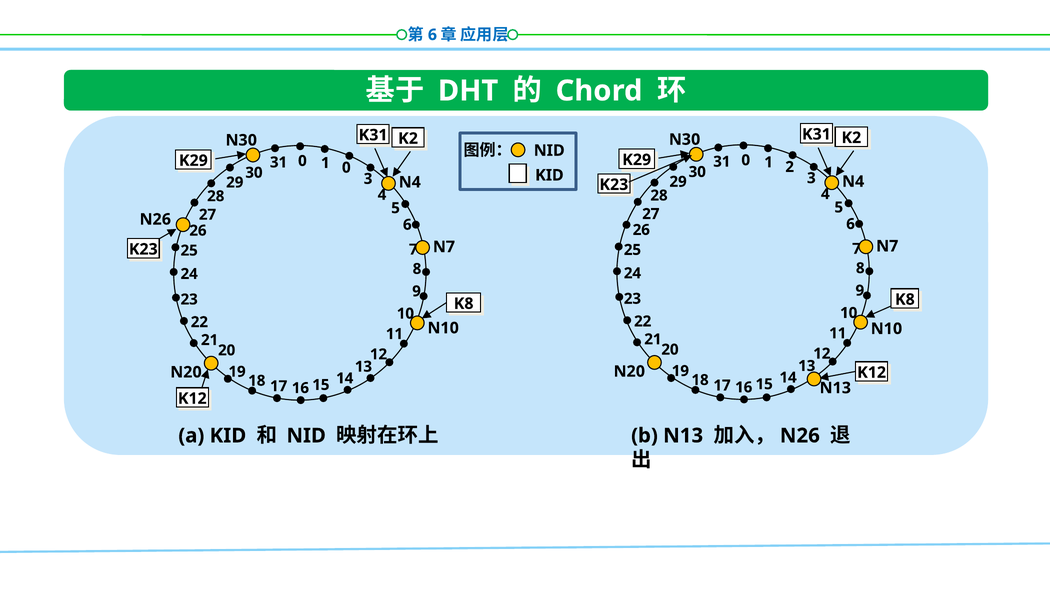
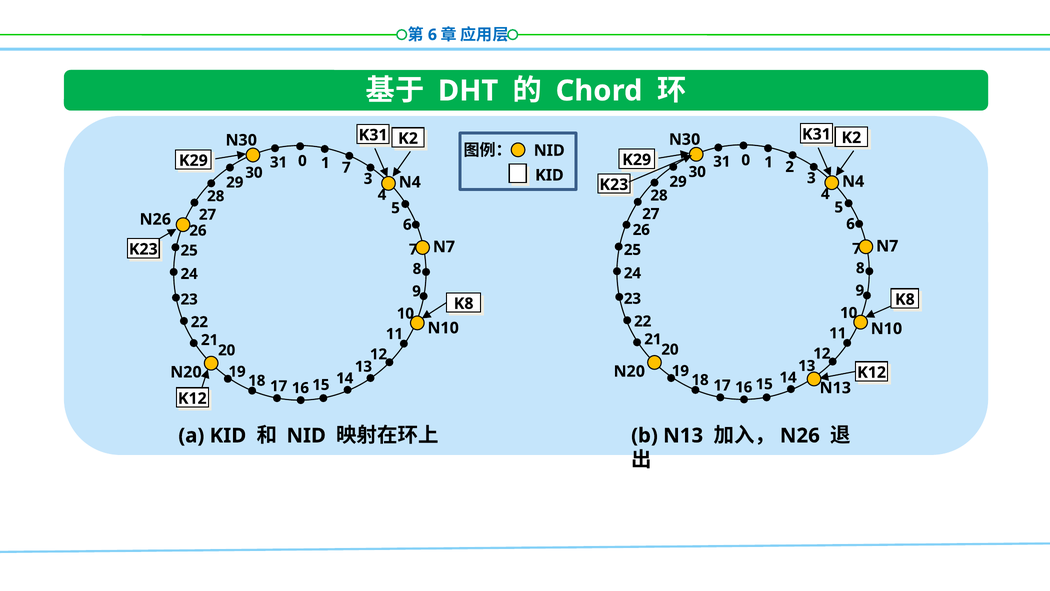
1 0: 0 -> 7
